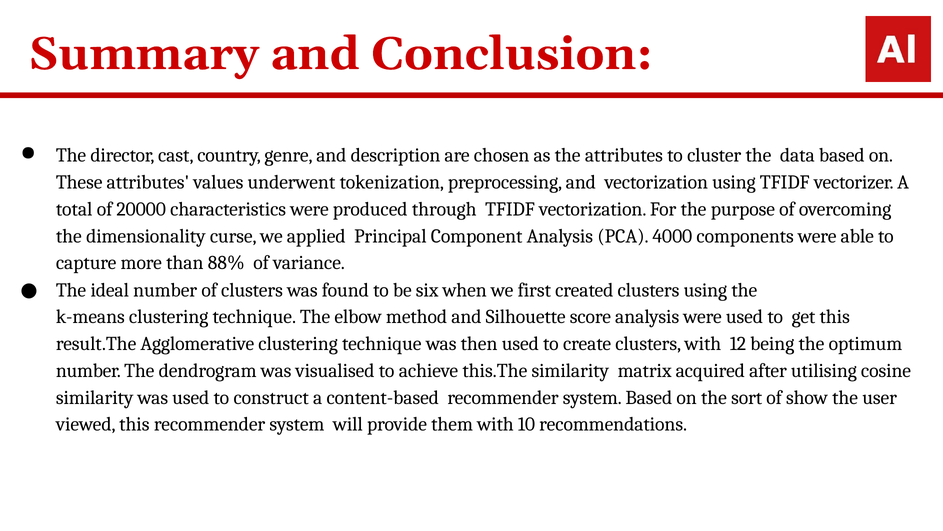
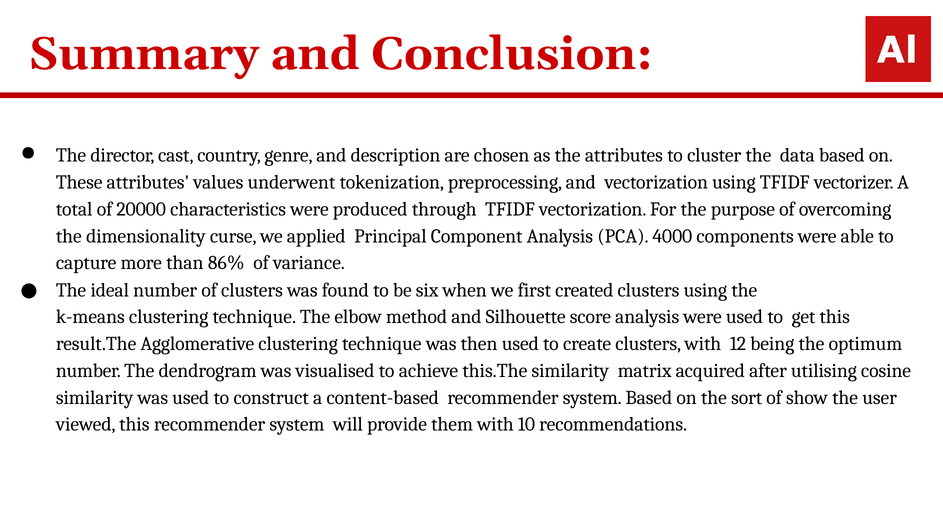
88%: 88% -> 86%
